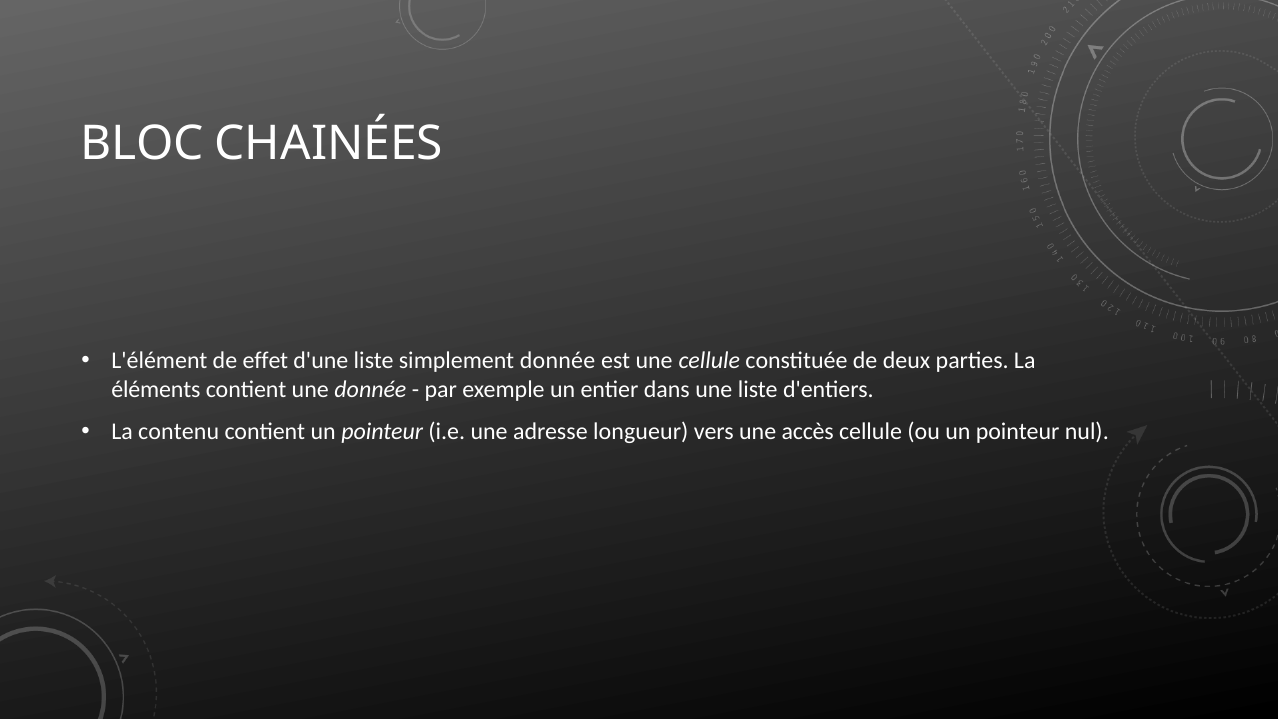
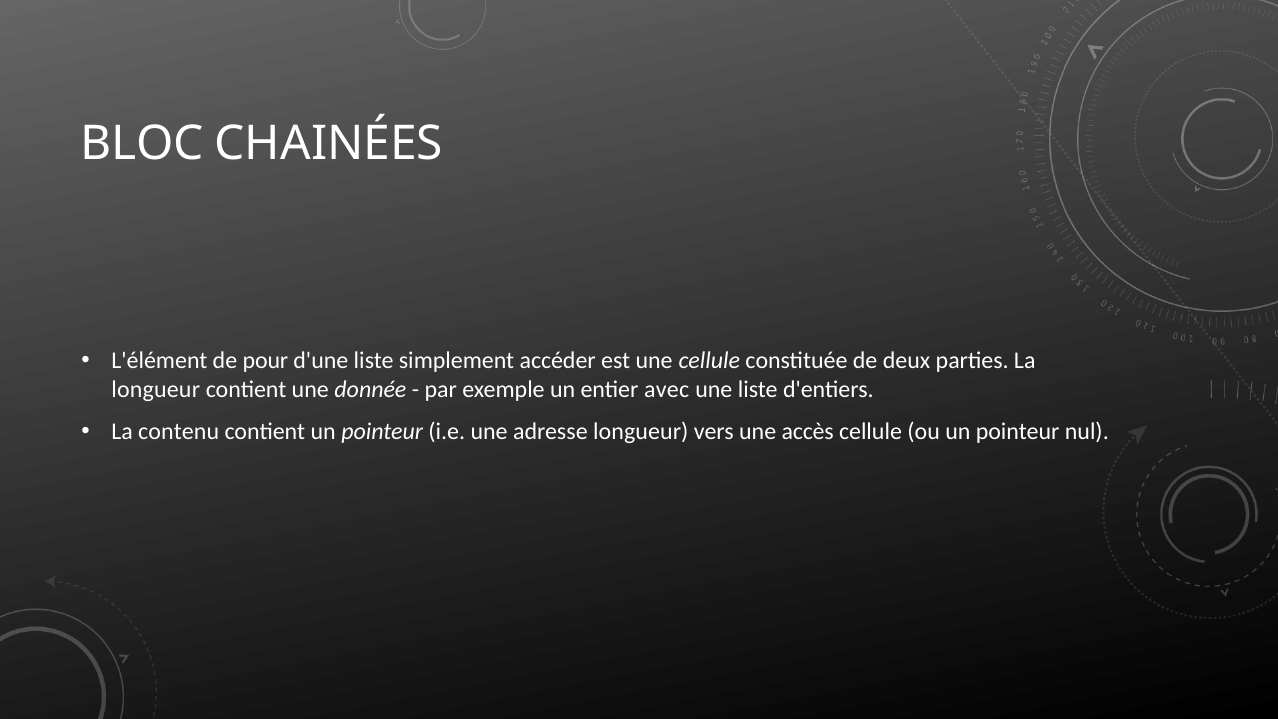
effet: effet -> pour
simplement donnée: donnée -> accéder
éléments at (156, 390): éléments -> longueur
dans: dans -> avec
